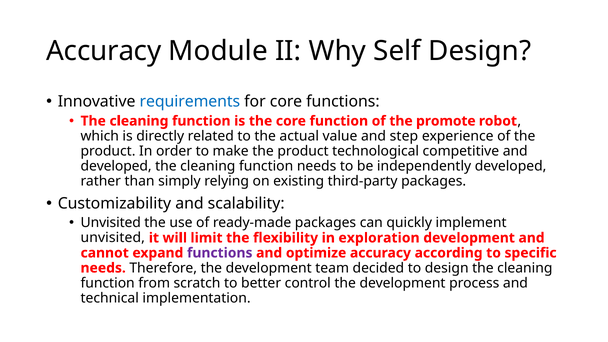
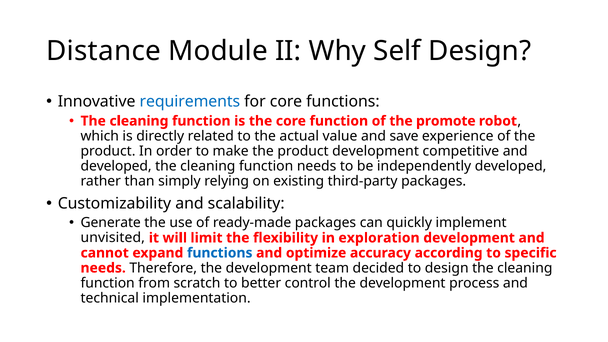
Accuracy at (104, 51): Accuracy -> Distance
step: step -> save
product technological: technological -> development
Unvisited at (111, 223): Unvisited -> Generate
functions at (220, 253) colour: purple -> blue
